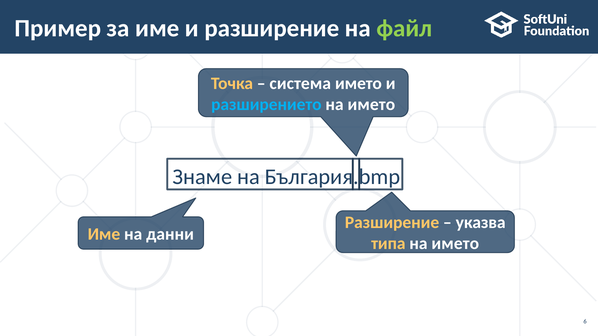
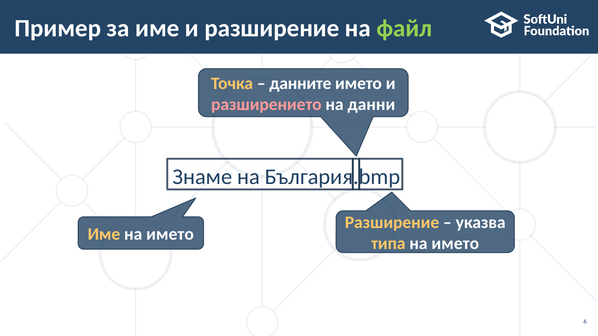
система: система -> данните
разширението colour: light blue -> pink
името at (371, 104): името -> данни
Име на данни: данни -> името
